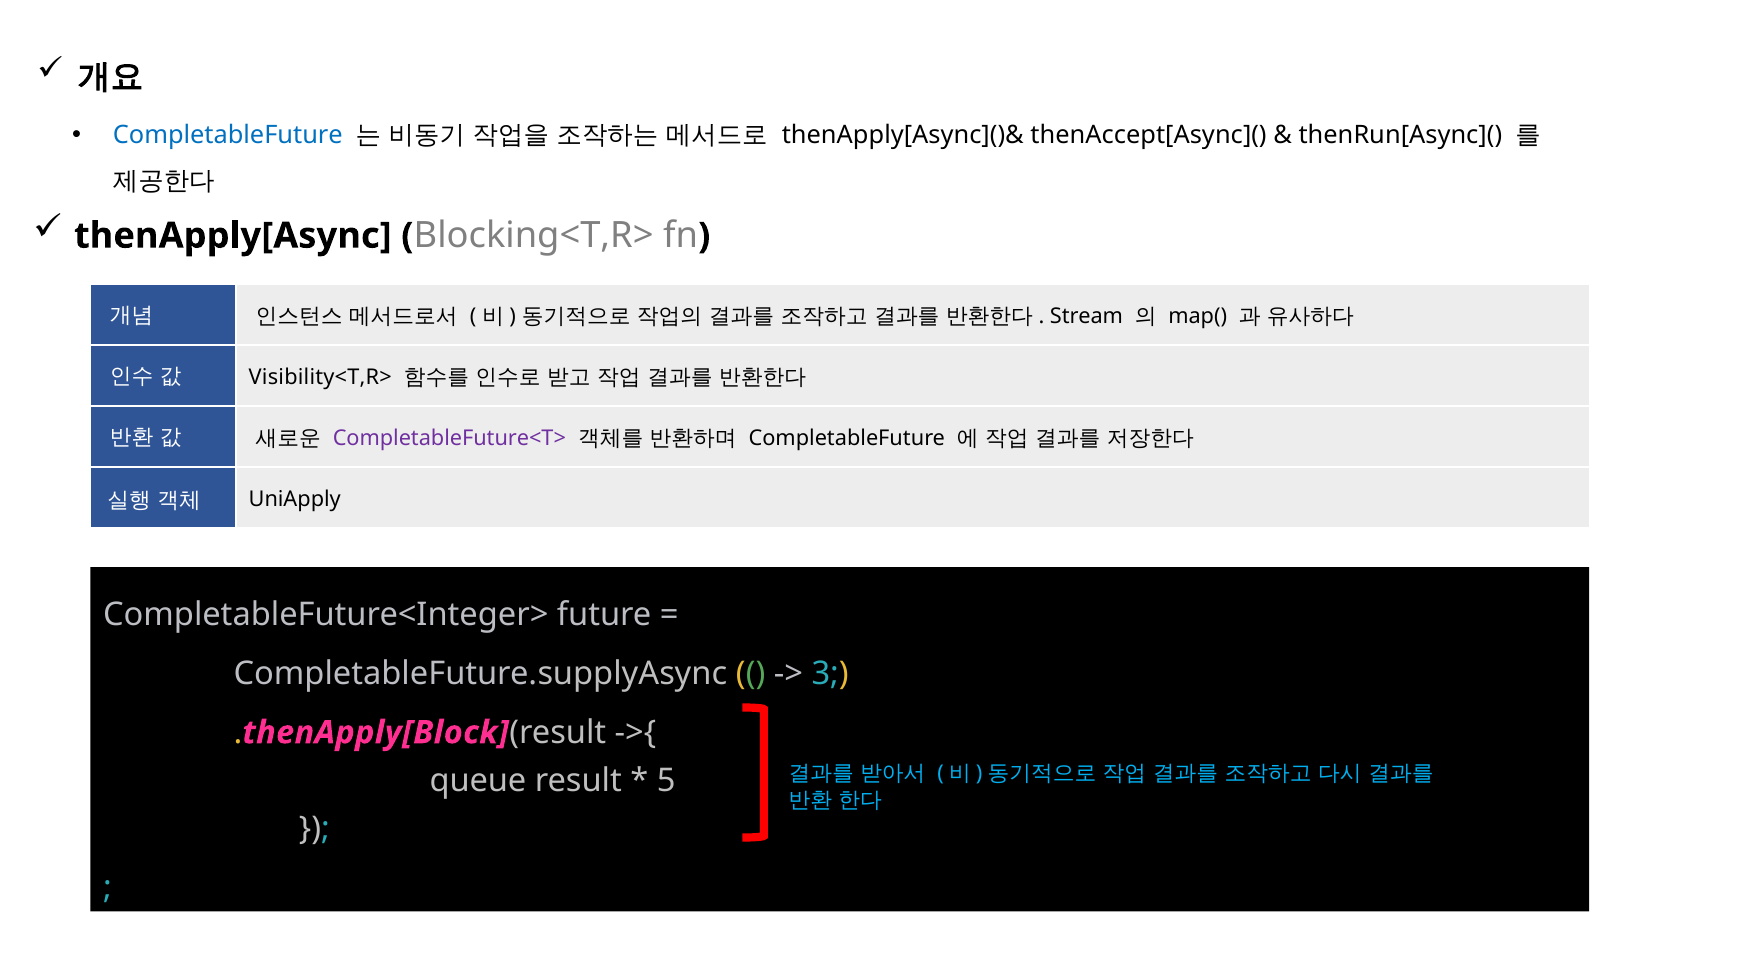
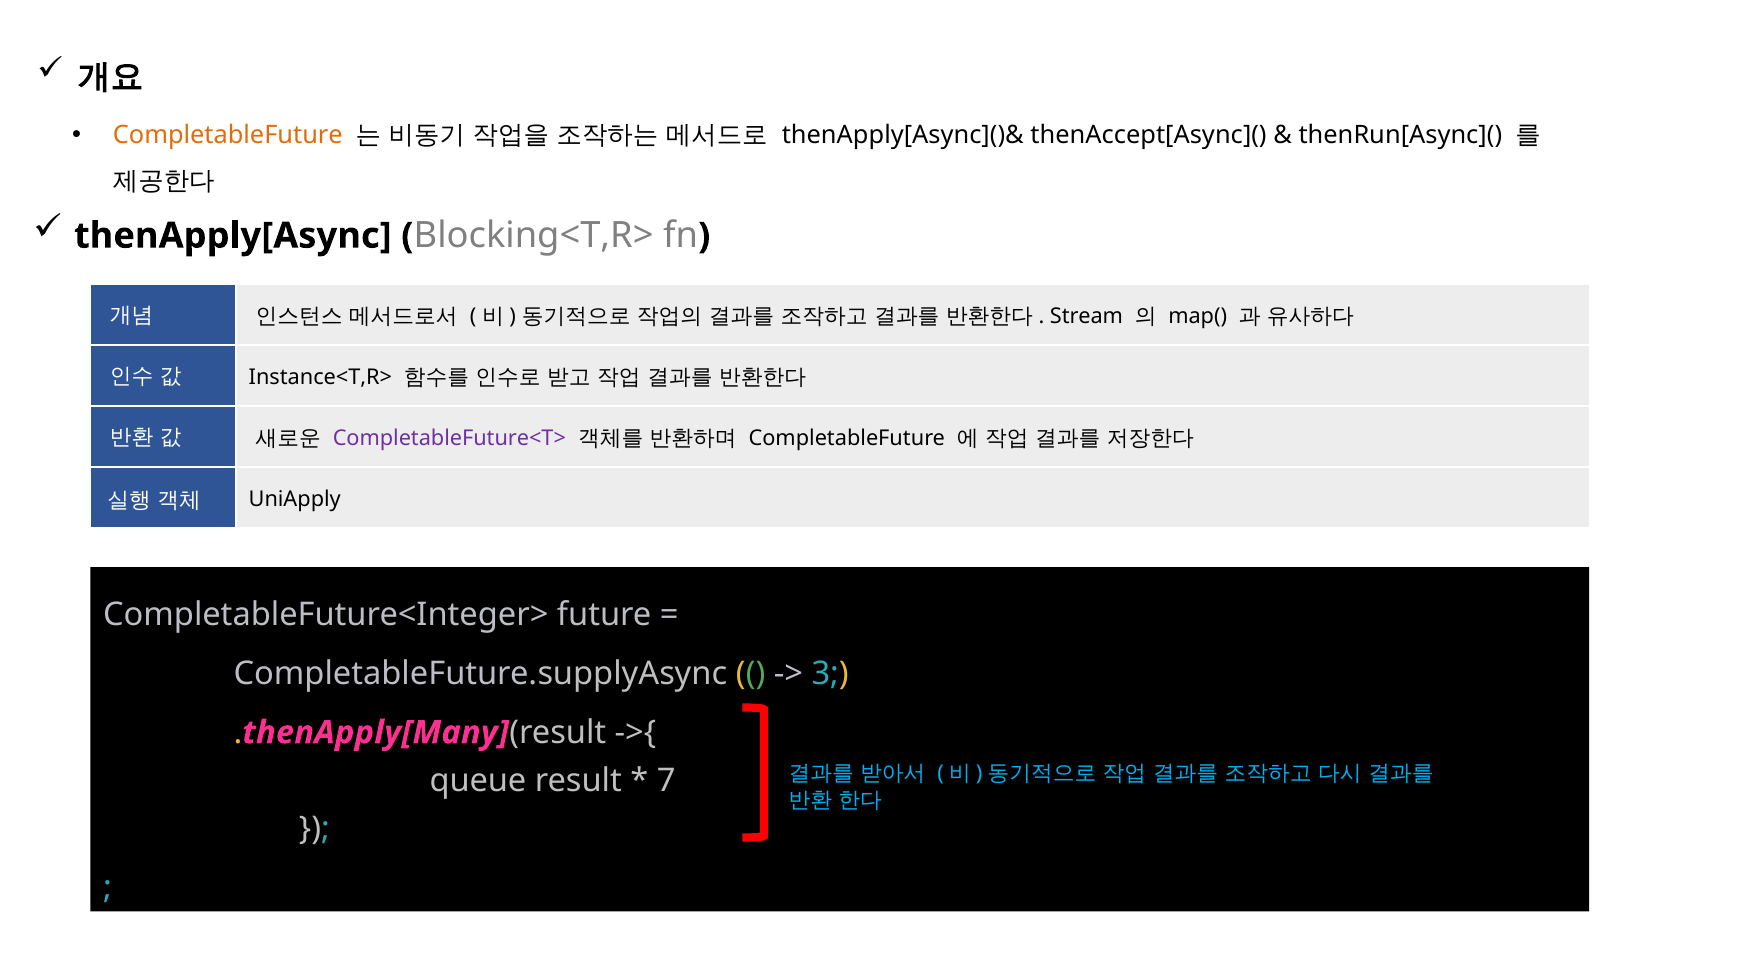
CompletableFuture at (228, 135) colour: blue -> orange
Visibility<T,R>: Visibility<T,R> -> Instance<T,R>
thenApply[Block: thenApply[Block -> thenApply[Many
5: 5 -> 7
